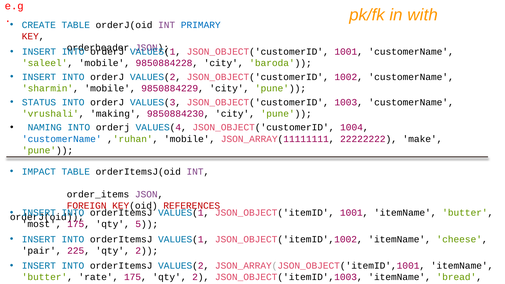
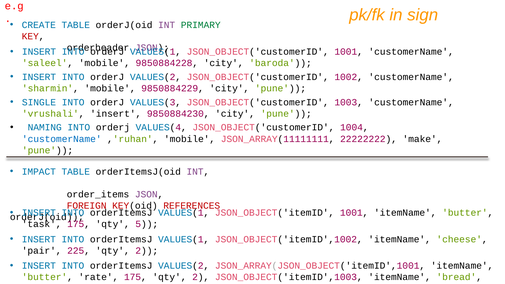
with: with -> sign
PRIMARY colour: blue -> green
STATUS: STATUS -> SINGLE
vrushali making: making -> insert
most: most -> task
